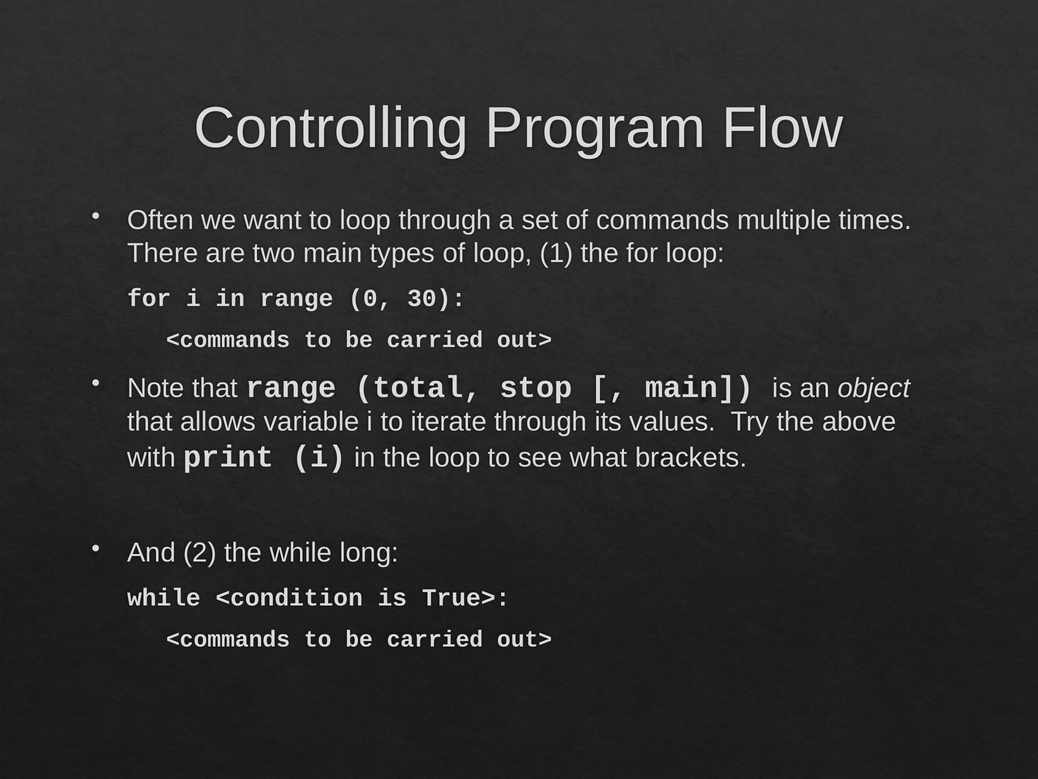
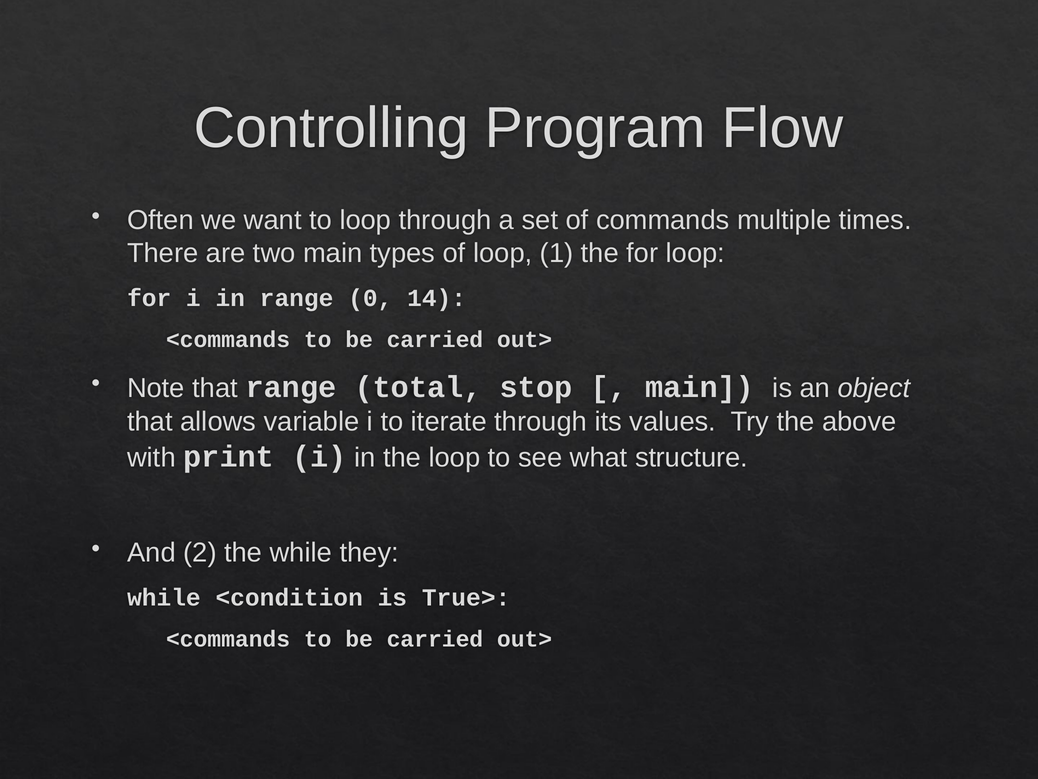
30: 30 -> 14
brackets: brackets -> structure
long: long -> they
